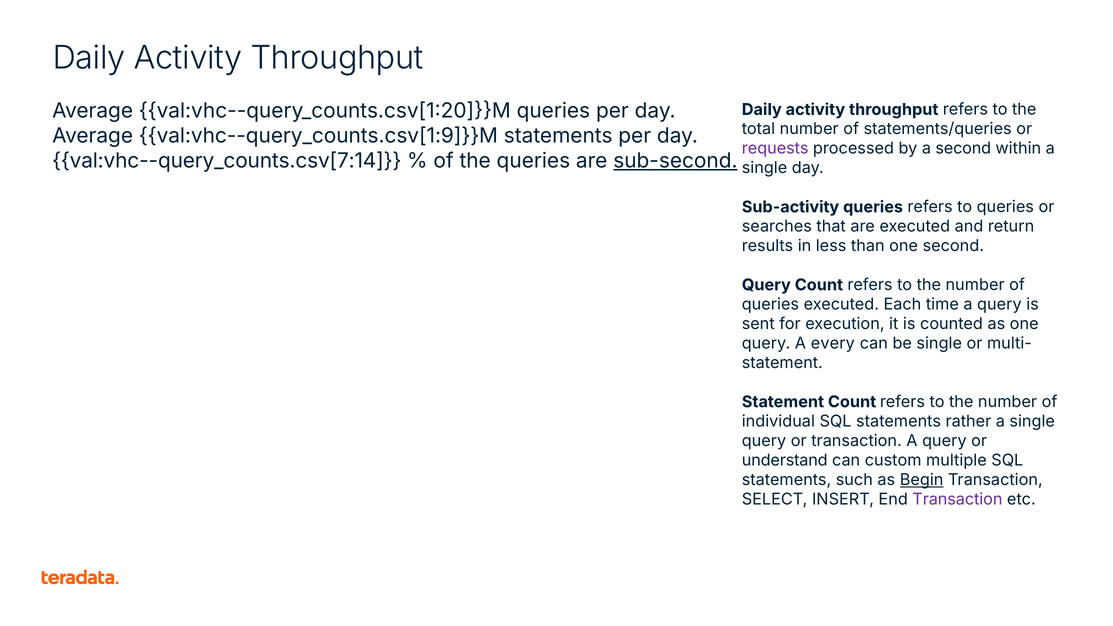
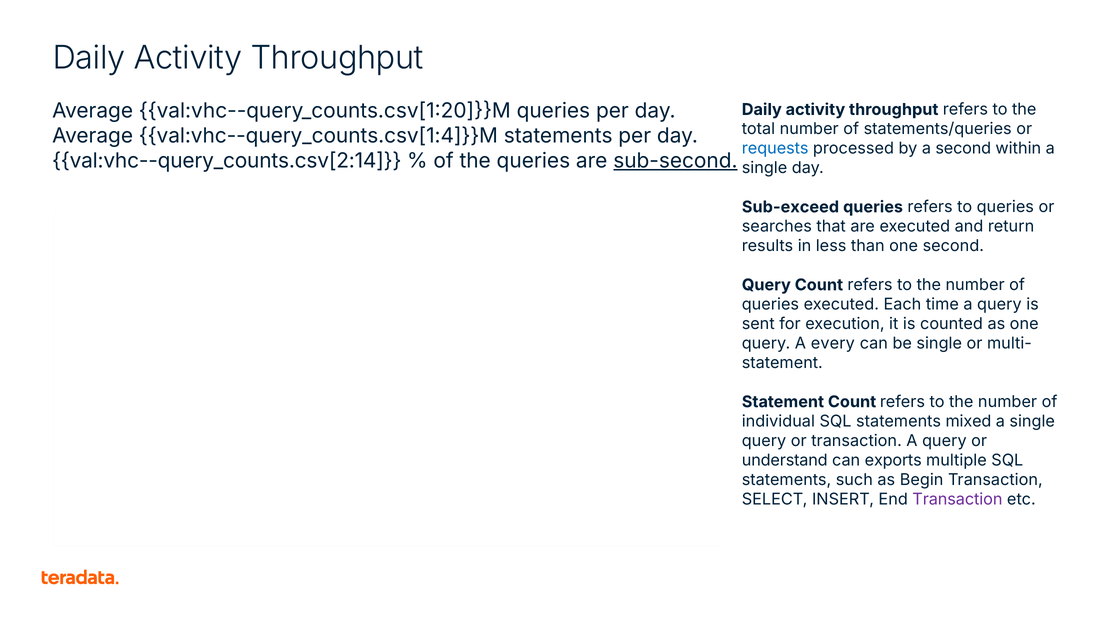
val:vhc--query_counts.csv[1:9]}}M: val:vhc--query_counts.csv[1:9]}}M -> val:vhc--query_counts.csv[1:4]}}M
requests colour: purple -> blue
val:vhc--query_counts.csv[7:14: val:vhc--query_counts.csv[7:14 -> val:vhc--query_counts.csv[2:14
Sub-activity: Sub-activity -> Sub-exceed
rather: rather -> mixed
custom: custom -> exports
Begin underline: present -> none
